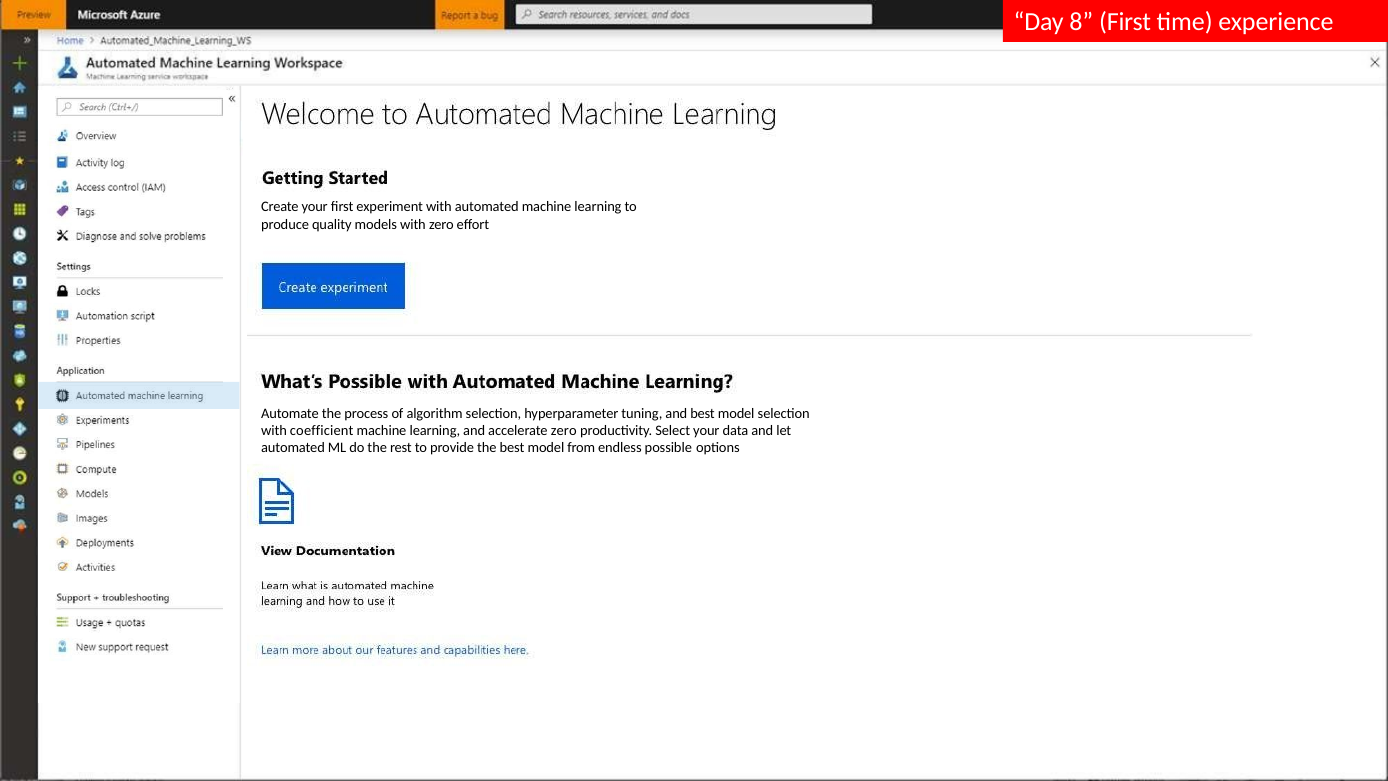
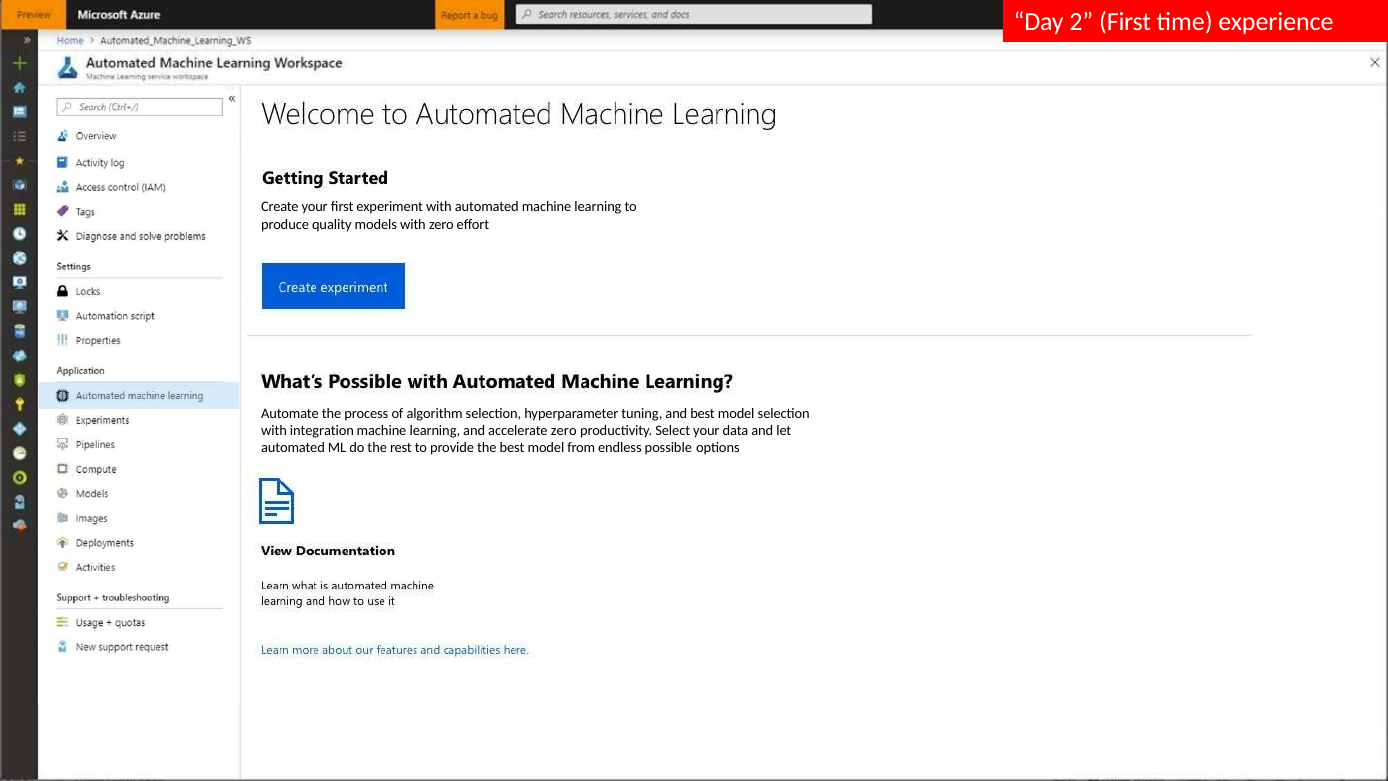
8: 8 -> 2
coefficient: coefficient -> integration
